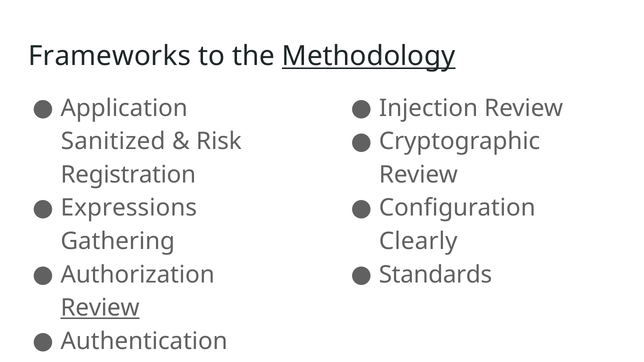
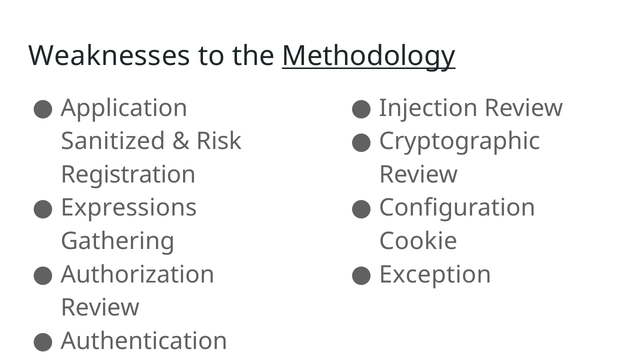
Frameworks: Frameworks -> Weaknesses
Clearly: Clearly -> Cookie
Standards: Standards -> Exception
Review at (100, 308) underline: present -> none
